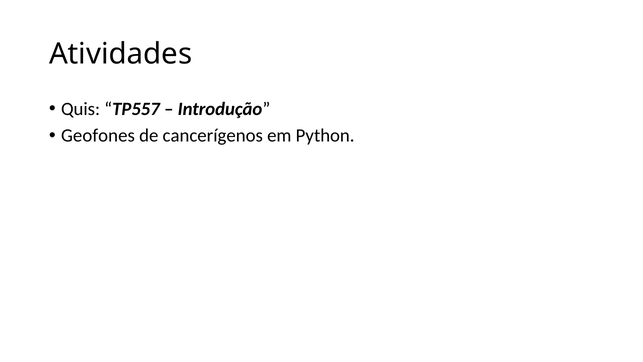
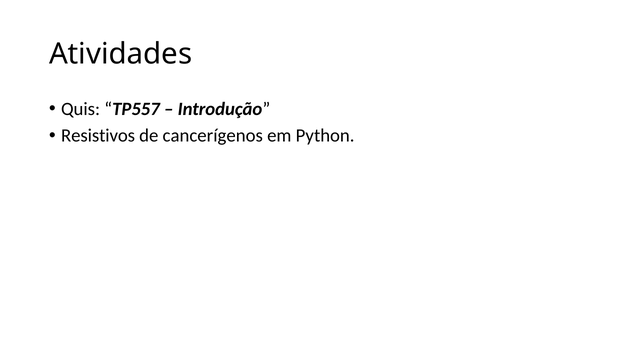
Geofones: Geofones -> Resistivos
